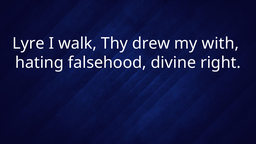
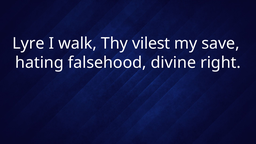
drew: drew -> vilest
with: with -> save
